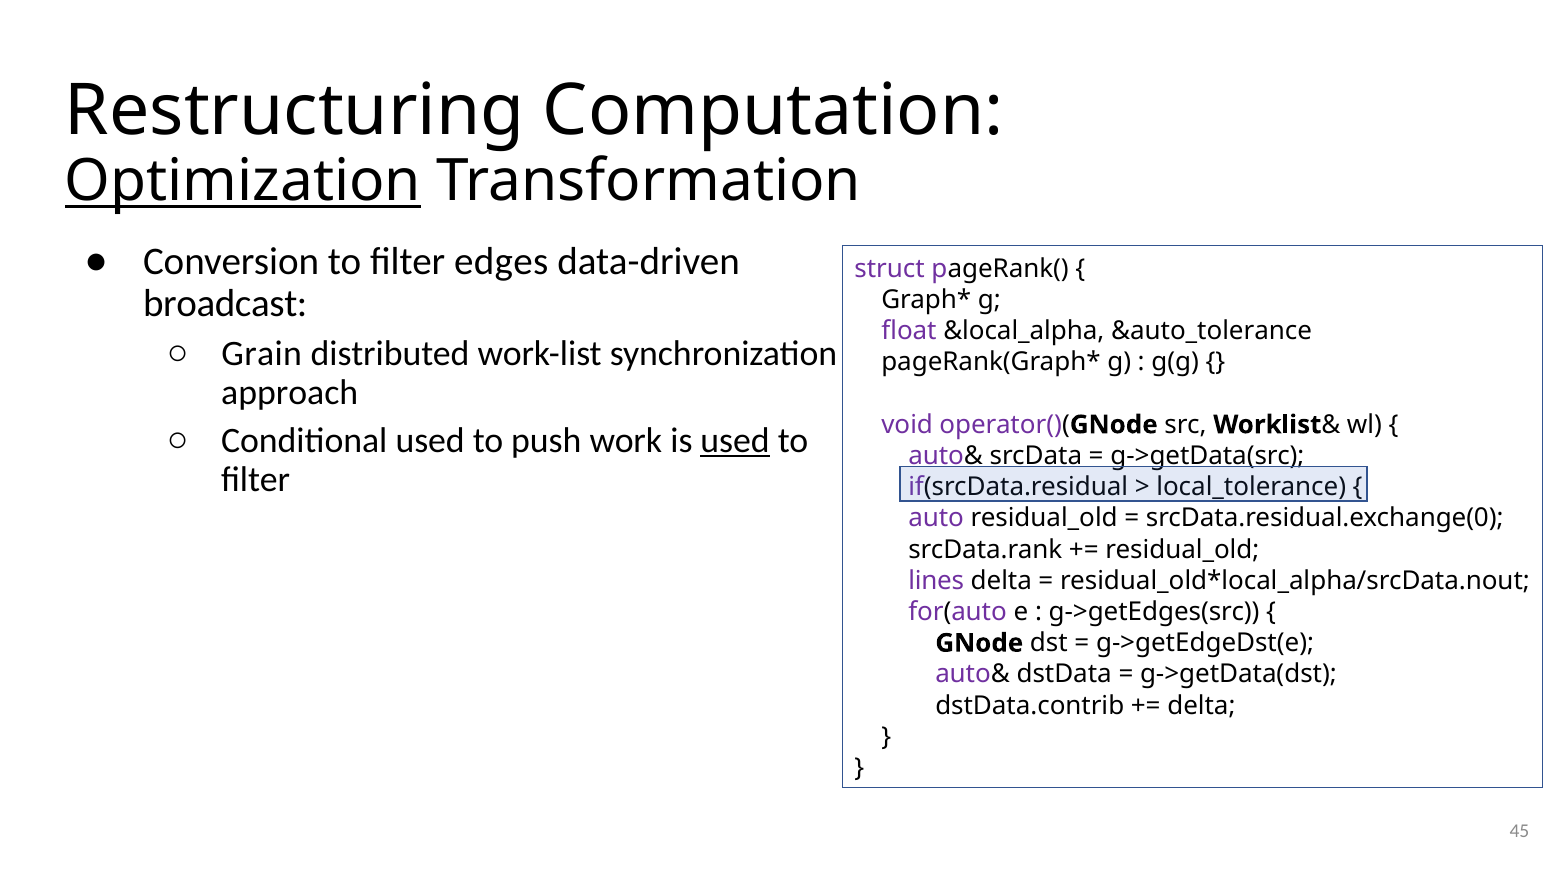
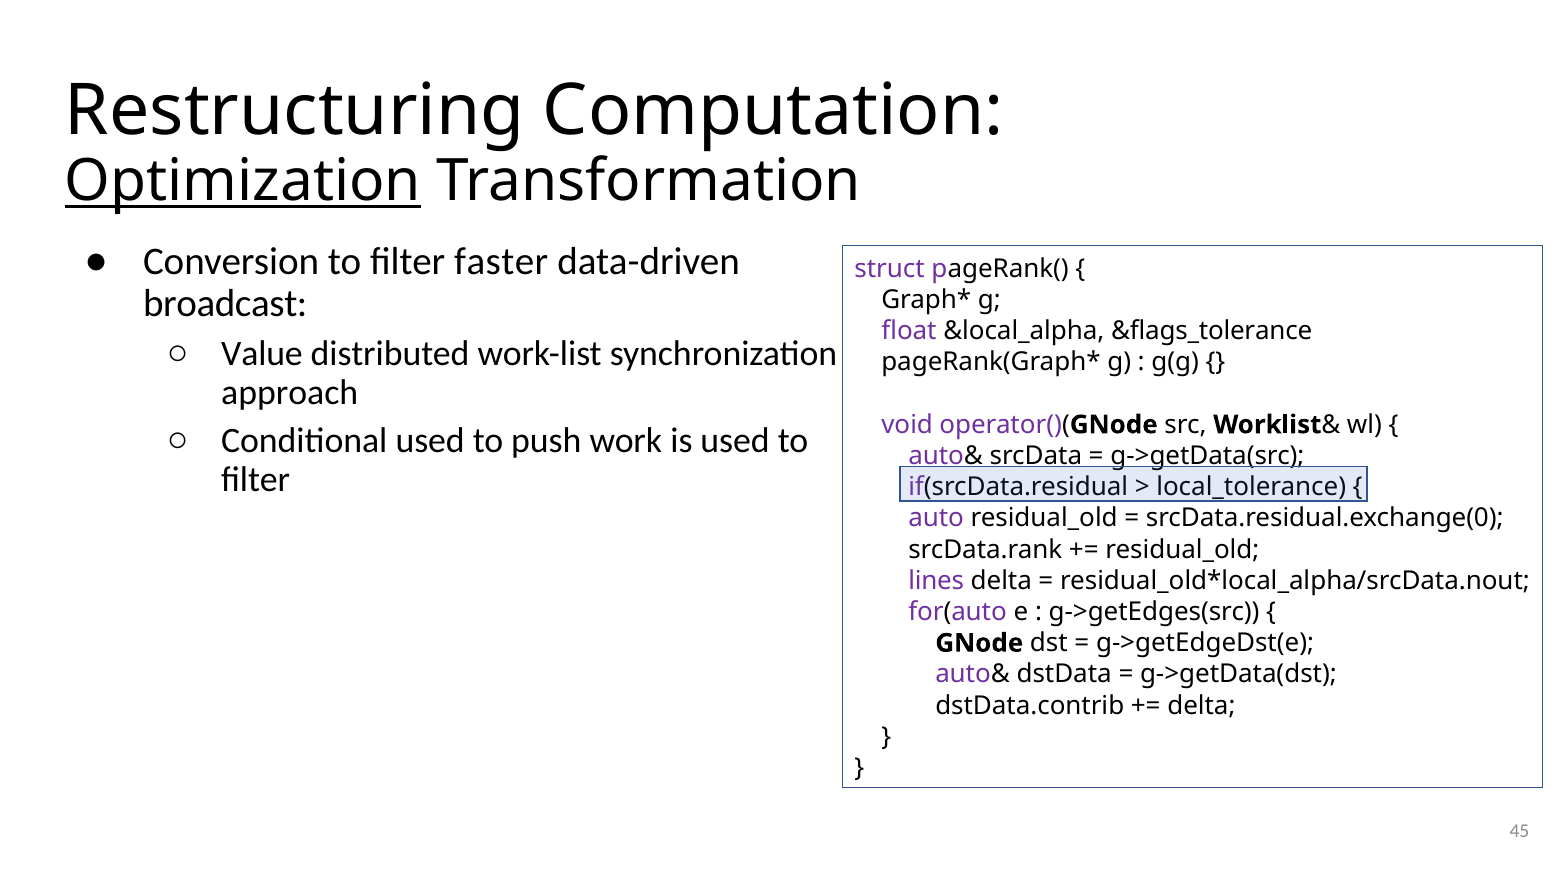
edges: edges -> faster
&auto_tolerance: &auto_tolerance -> &flags_tolerance
Grain: Grain -> Value
used at (735, 441) underline: present -> none
